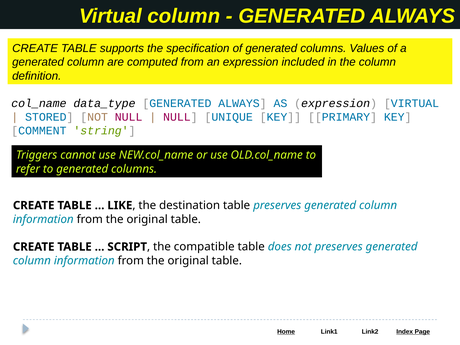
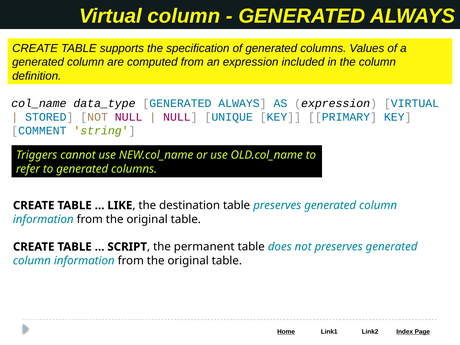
compatible: compatible -> permanent
